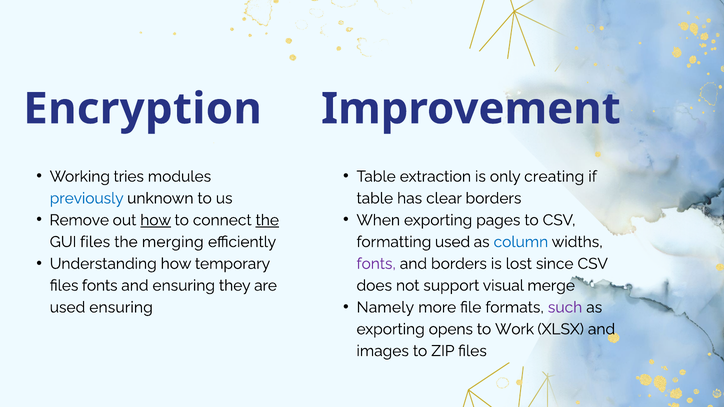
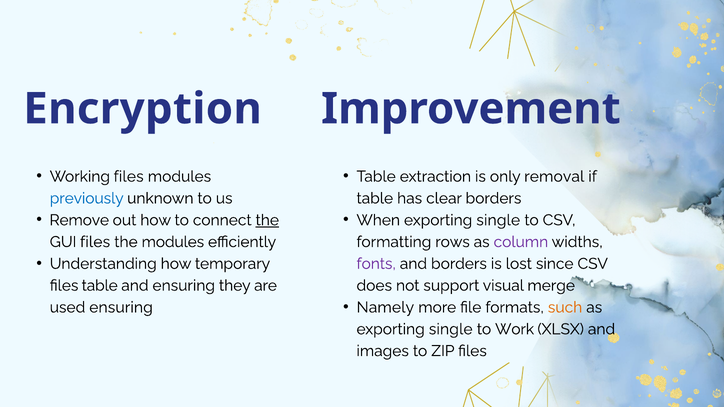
Working tries: tries -> files
creating: creating -> removal
how at (156, 220) underline: present -> none
When exporting pages: pages -> single
the merging: merging -> modules
formatting used: used -> rows
column colour: blue -> purple
files fonts: fonts -> table
such colour: purple -> orange
opens at (451, 329): opens -> single
